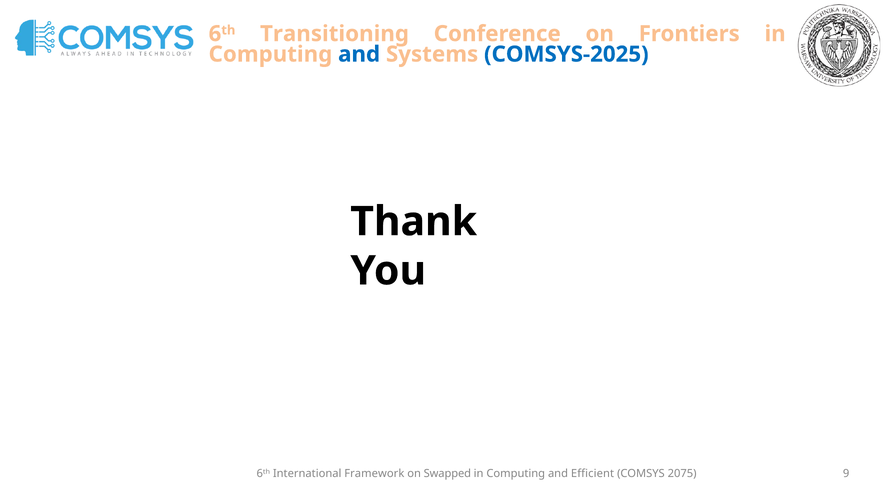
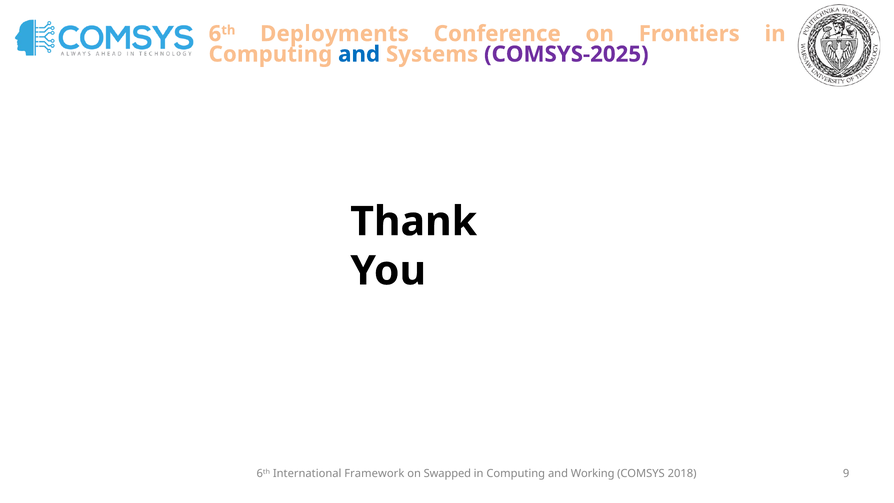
Transitioning: Transitioning -> Deployments
COMSYS-2025 colour: blue -> purple
Efficient: Efficient -> Working
2075: 2075 -> 2018
